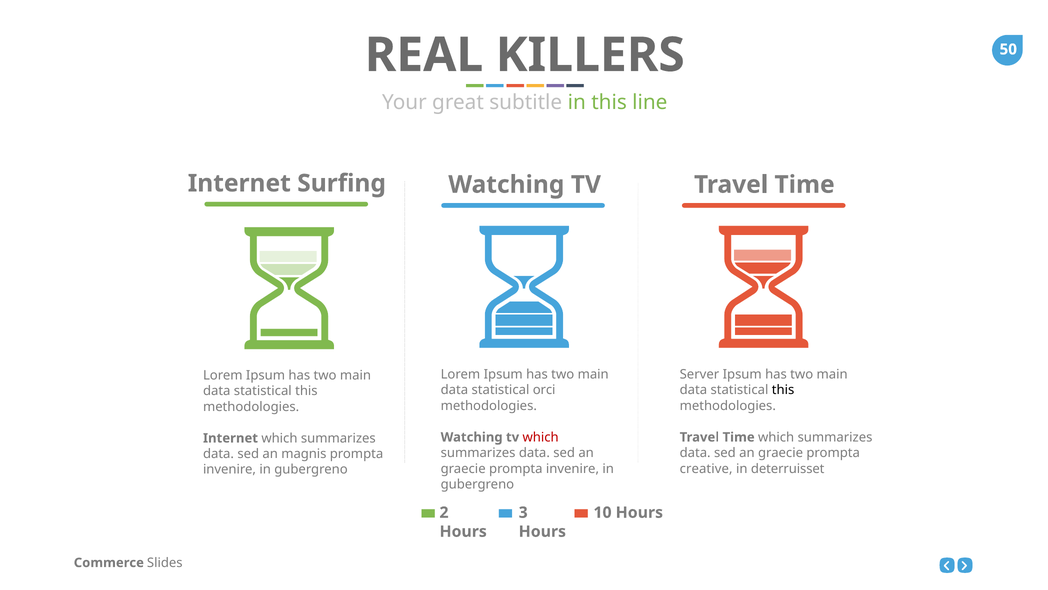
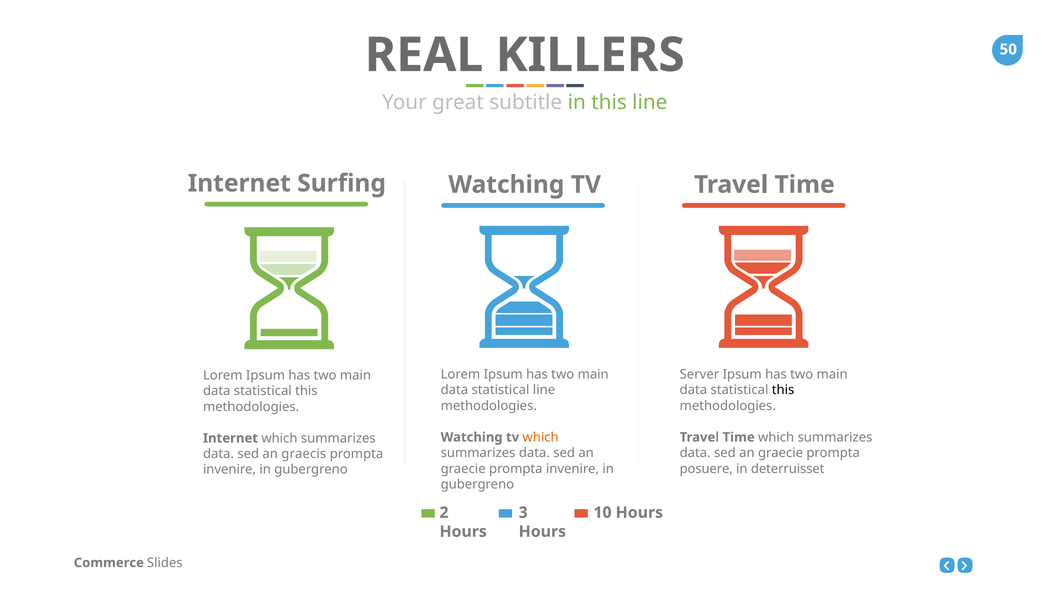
statistical orci: orci -> line
which at (541, 437) colour: red -> orange
magnis: magnis -> graecis
creative: creative -> posuere
